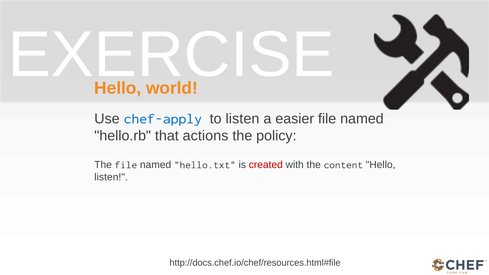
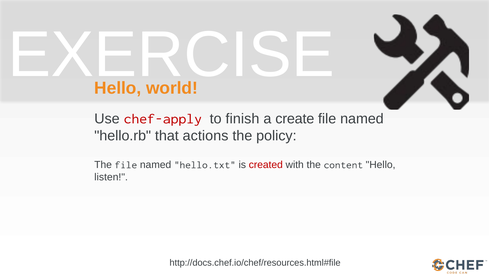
chef-apply colour: blue -> red
to listen: listen -> finish
easier: easier -> create
